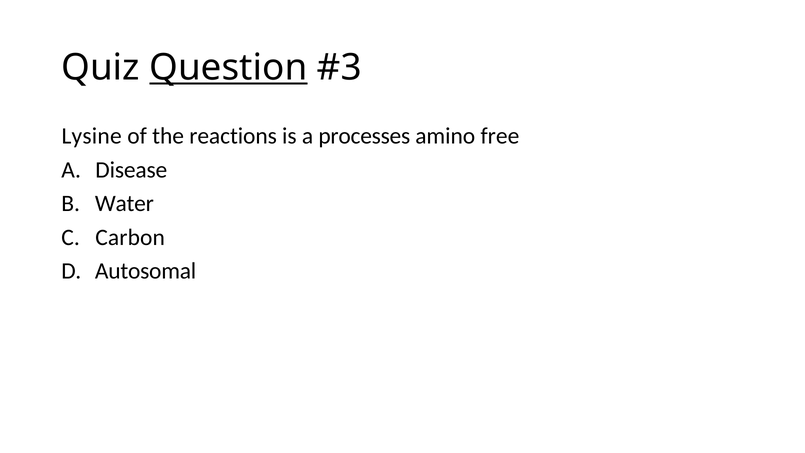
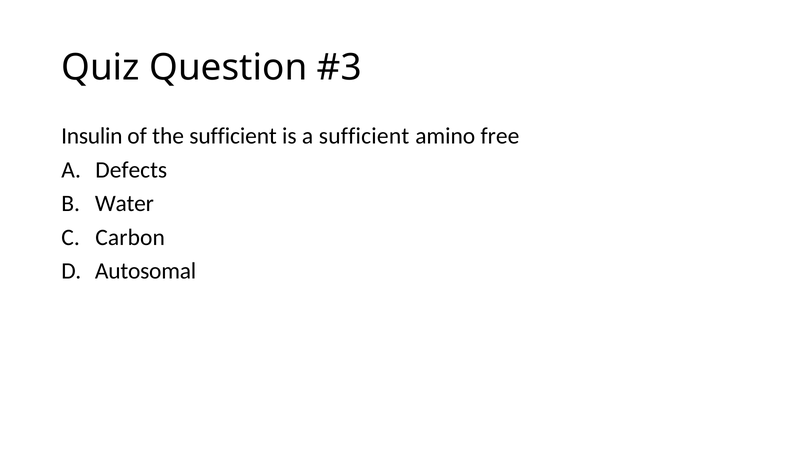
Question underline: present -> none
Lysine: Lysine -> Insulin
the reactions: reactions -> sufficient
a processes: processes -> sufficient
Disease: Disease -> Defects
